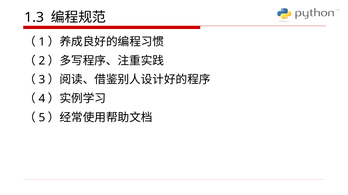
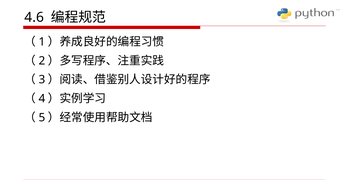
1.3: 1.3 -> 4.6
